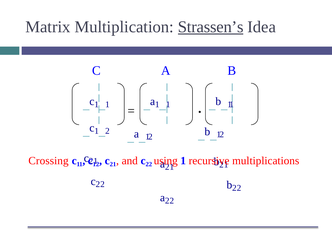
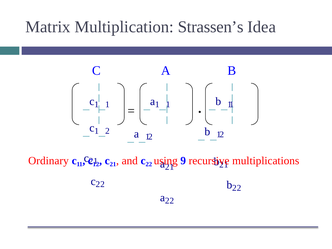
Strassen’s underline: present -> none
Crossing: Crossing -> Ordinary
1 at (183, 161): 1 -> 9
